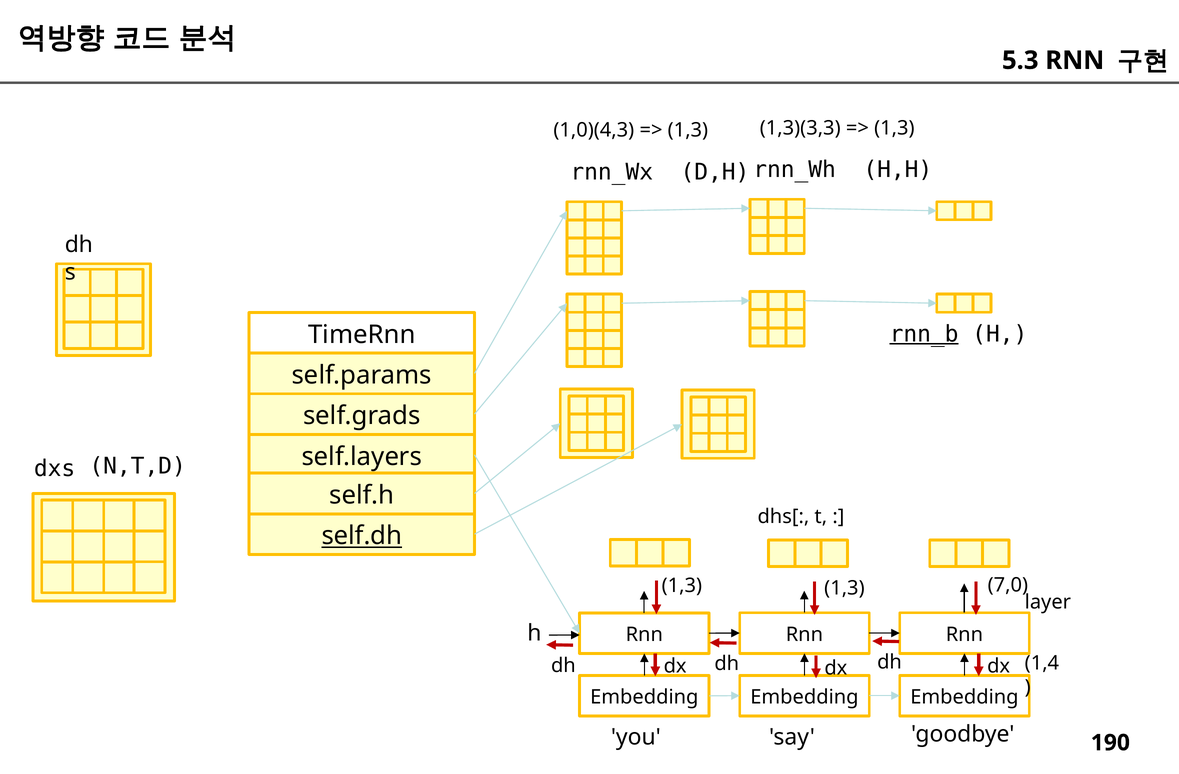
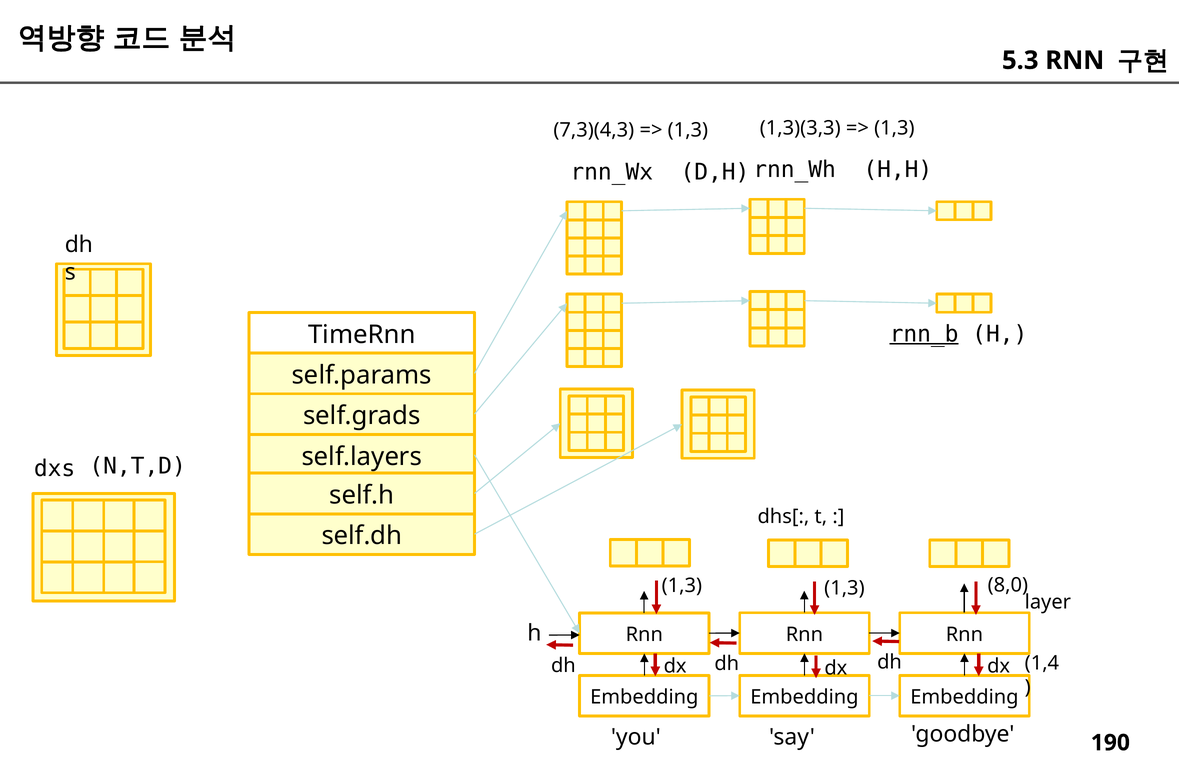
1,0)(4,3: 1,0)(4,3 -> 7,3)(4,3
self.dh underline: present -> none
7,0: 7,0 -> 8,0
